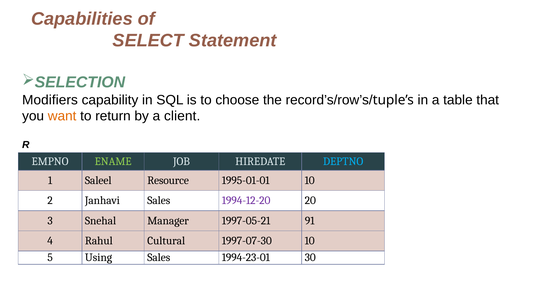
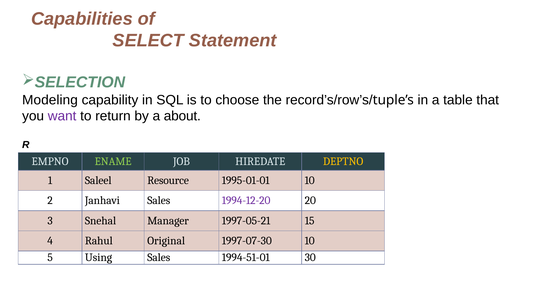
Modifiers: Modifiers -> Modeling
want colour: orange -> purple
client: client -> about
DEPTNO colour: light blue -> yellow
91: 91 -> 15
Cultural: Cultural -> Original
1994-23-01: 1994-23-01 -> 1994-51-01
